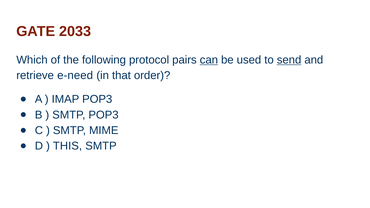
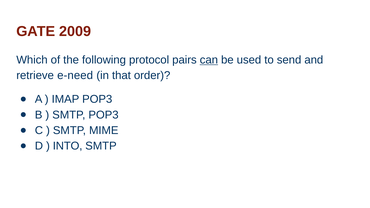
2033: 2033 -> 2009
send underline: present -> none
THIS: THIS -> INTO
